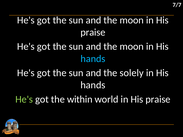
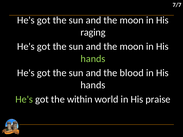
praise at (93, 32): praise -> raging
hands at (93, 59) colour: light blue -> light green
solely: solely -> blood
